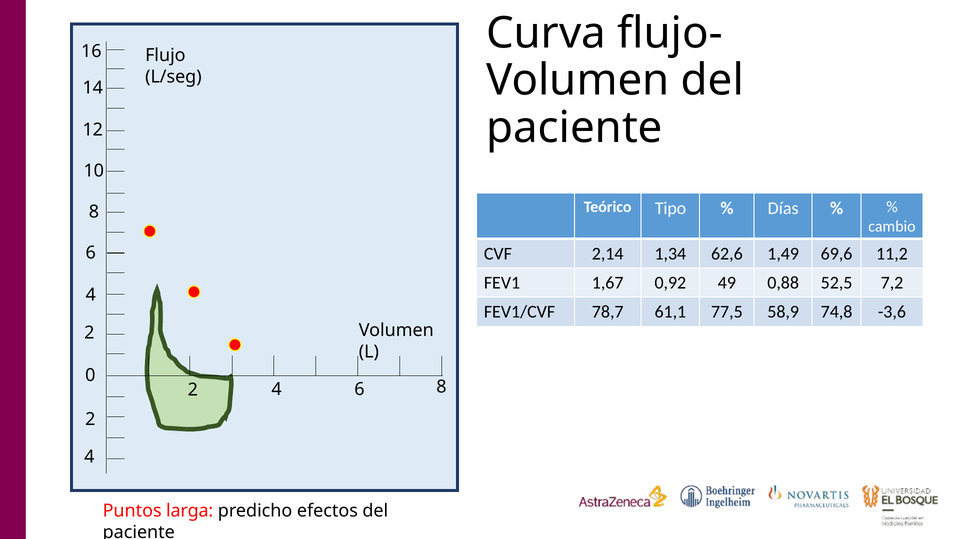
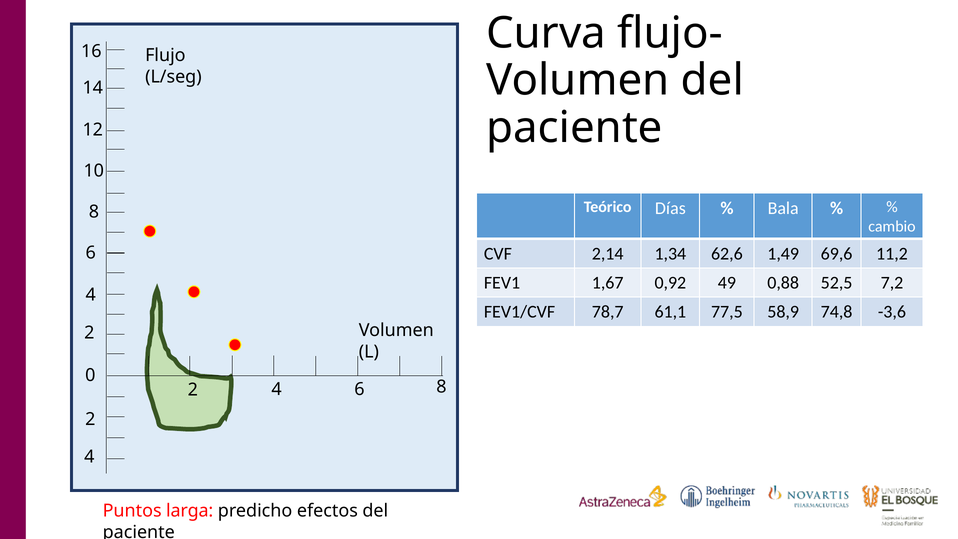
Tipo: Tipo -> Días
Días: Días -> Bala
